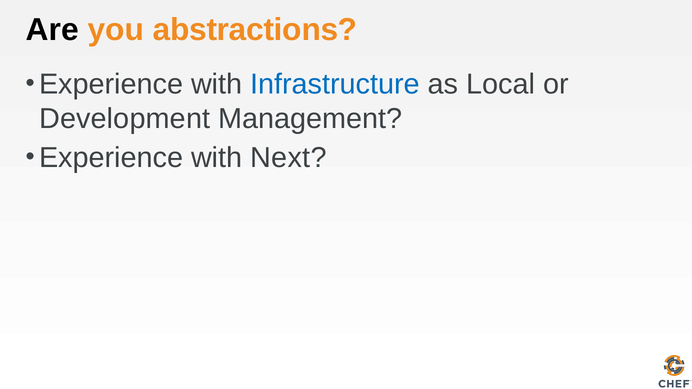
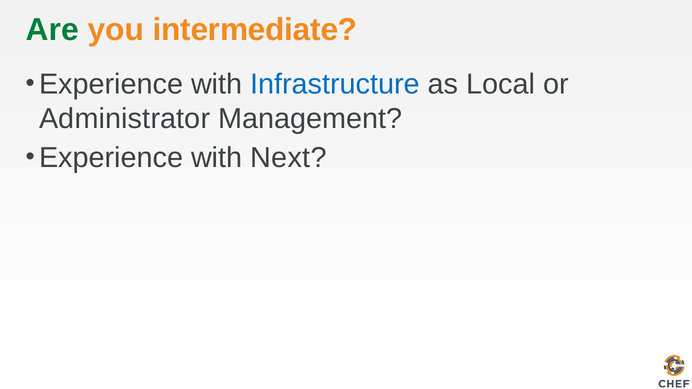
Are colour: black -> green
abstractions: abstractions -> intermediate
Development: Development -> Administrator
